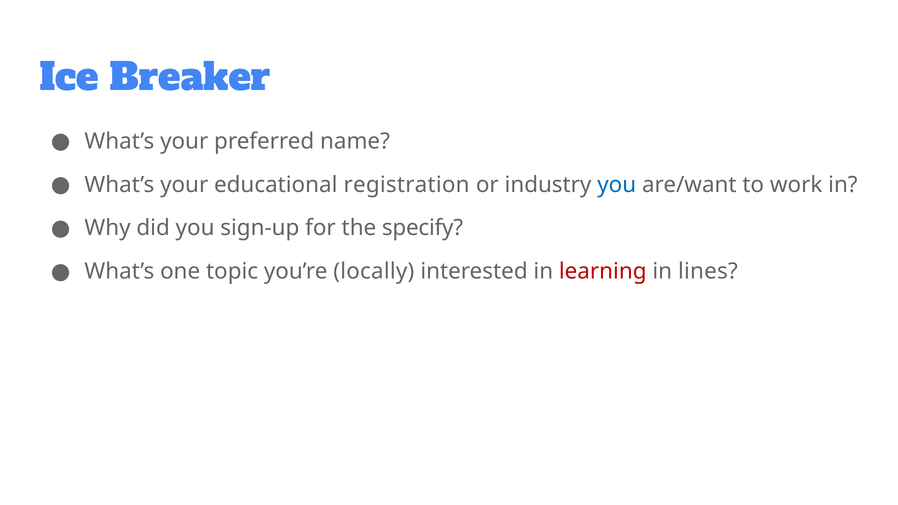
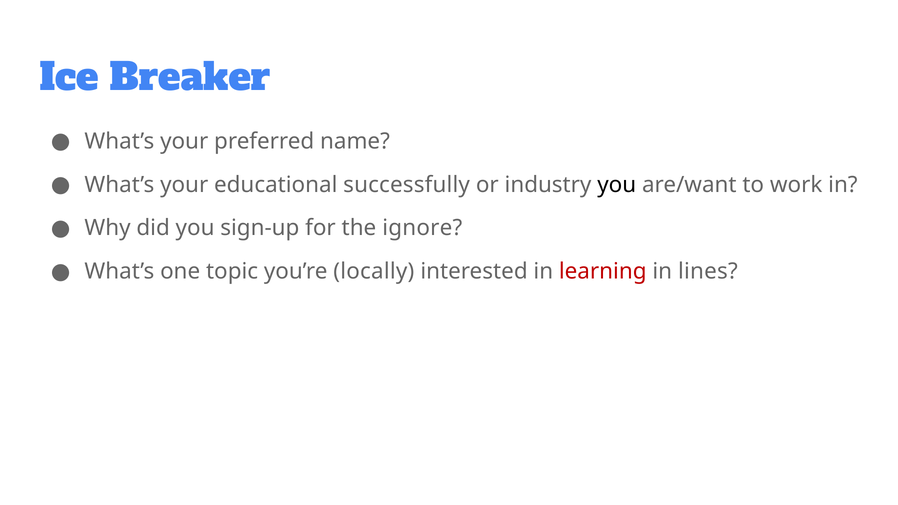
registration: registration -> successfully
you at (617, 185) colour: blue -> black
specify: specify -> ignore
